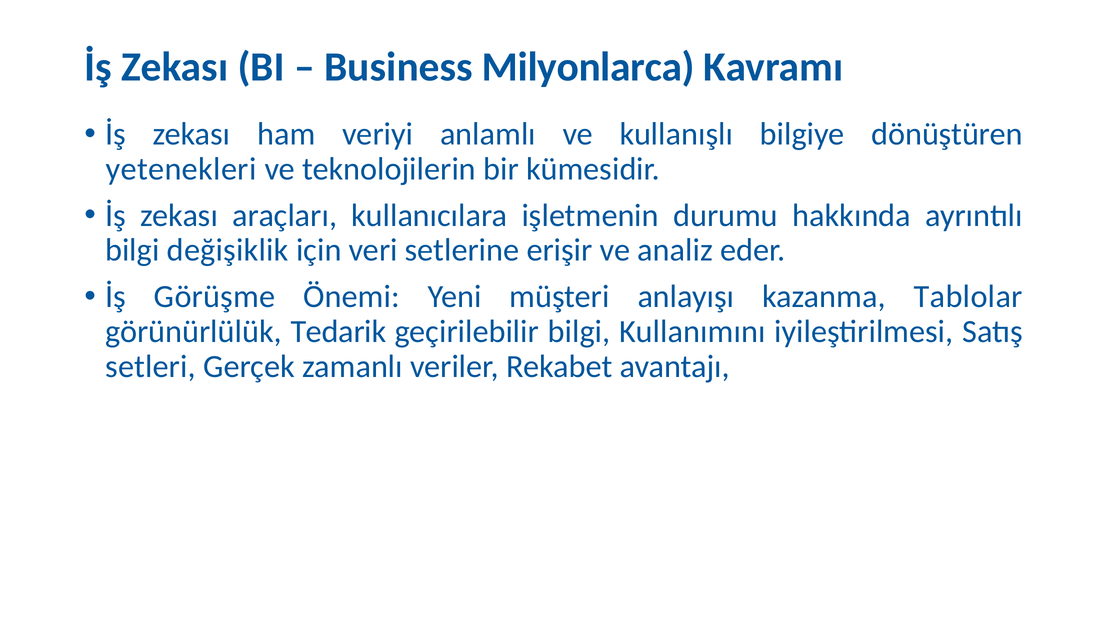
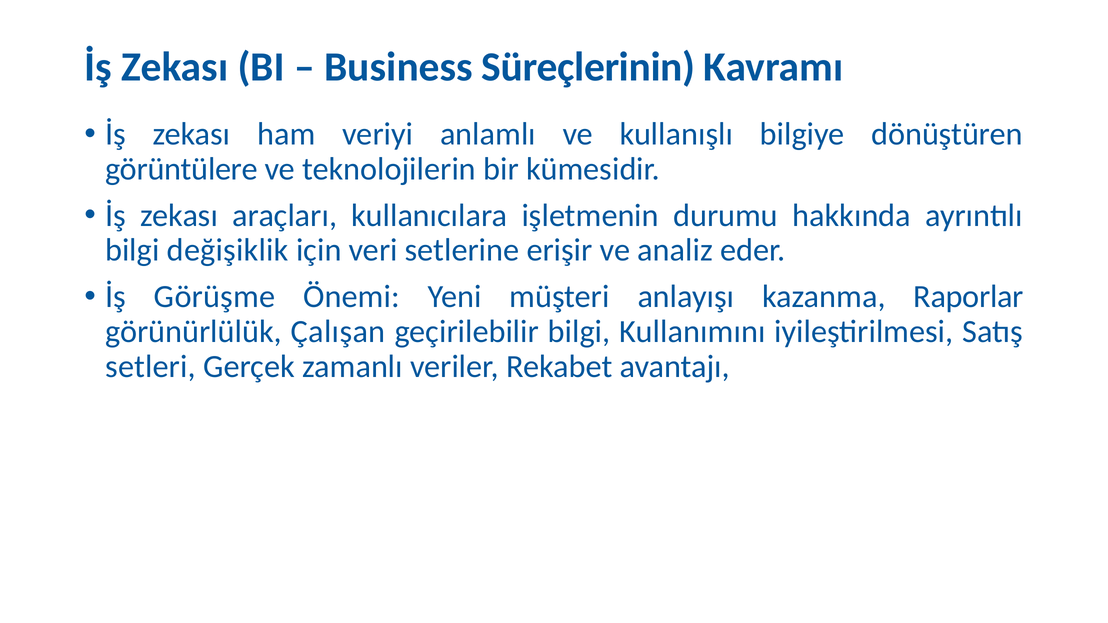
Milyonlarca: Milyonlarca -> Süreçlerinin
yetenekleri: yetenekleri -> görüntülere
Tablolar: Tablolar -> Raporlar
Tedarik: Tedarik -> Çalışan
